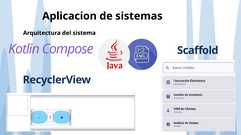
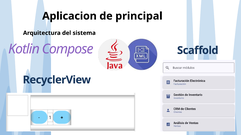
sistemas: sistemas -> principal
